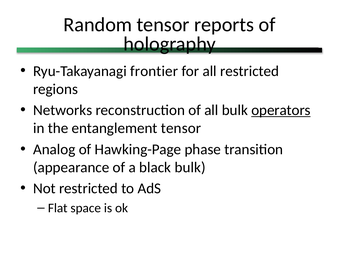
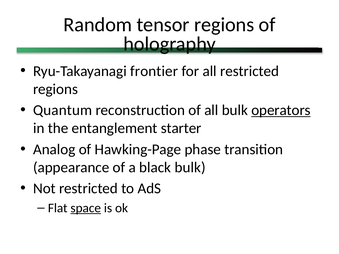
tensor reports: reports -> regions
Networks: Networks -> Quantum
entanglement tensor: tensor -> starter
space underline: none -> present
